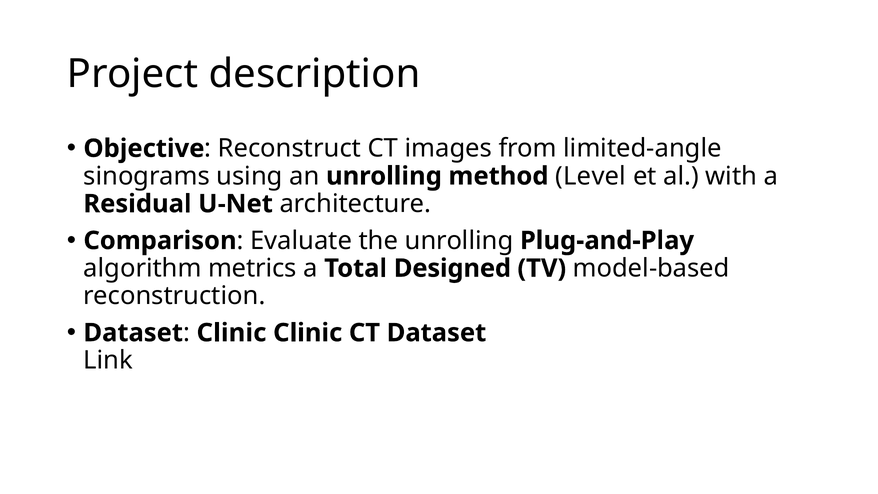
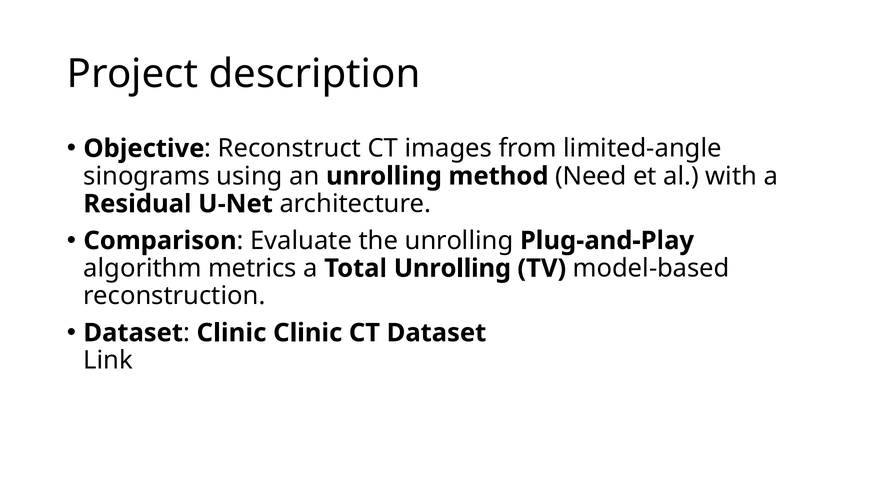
Level: Level -> Need
Total Designed: Designed -> Unrolling
